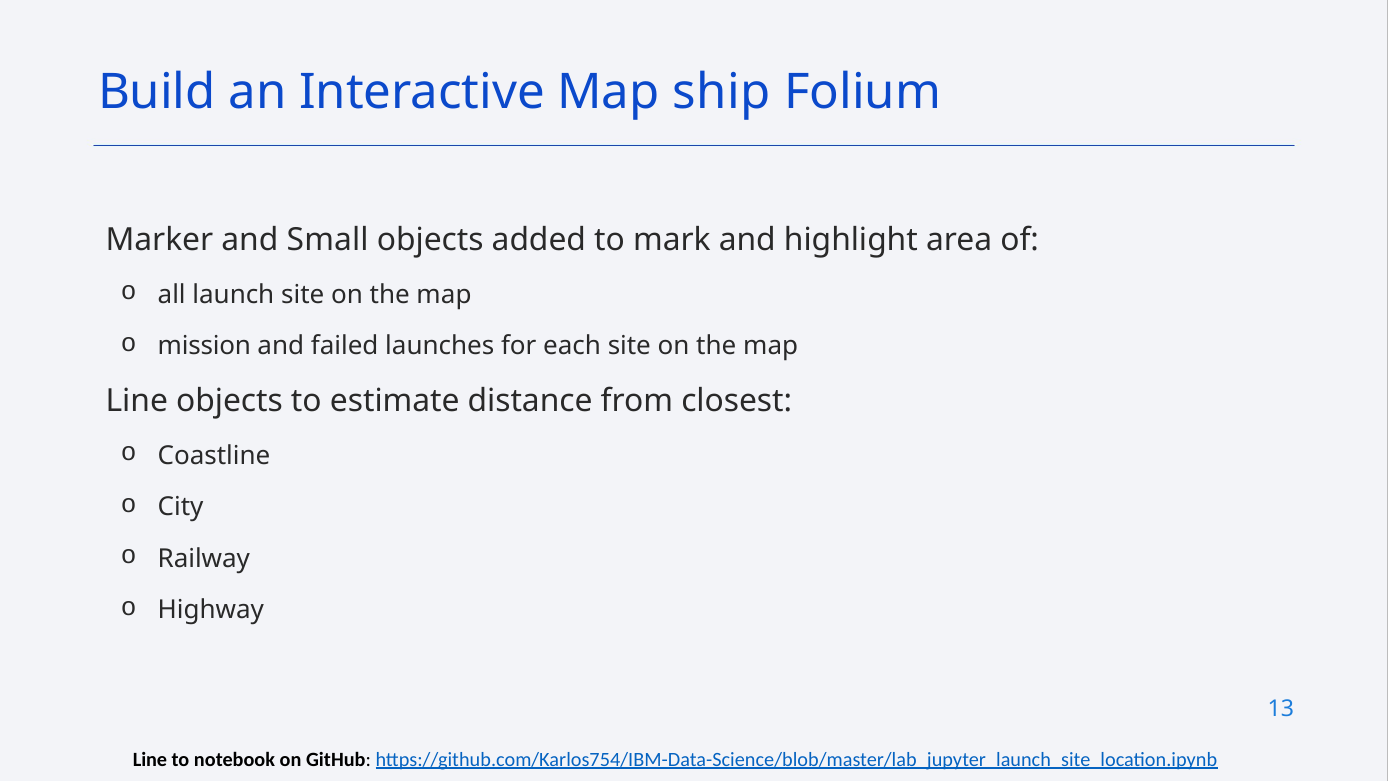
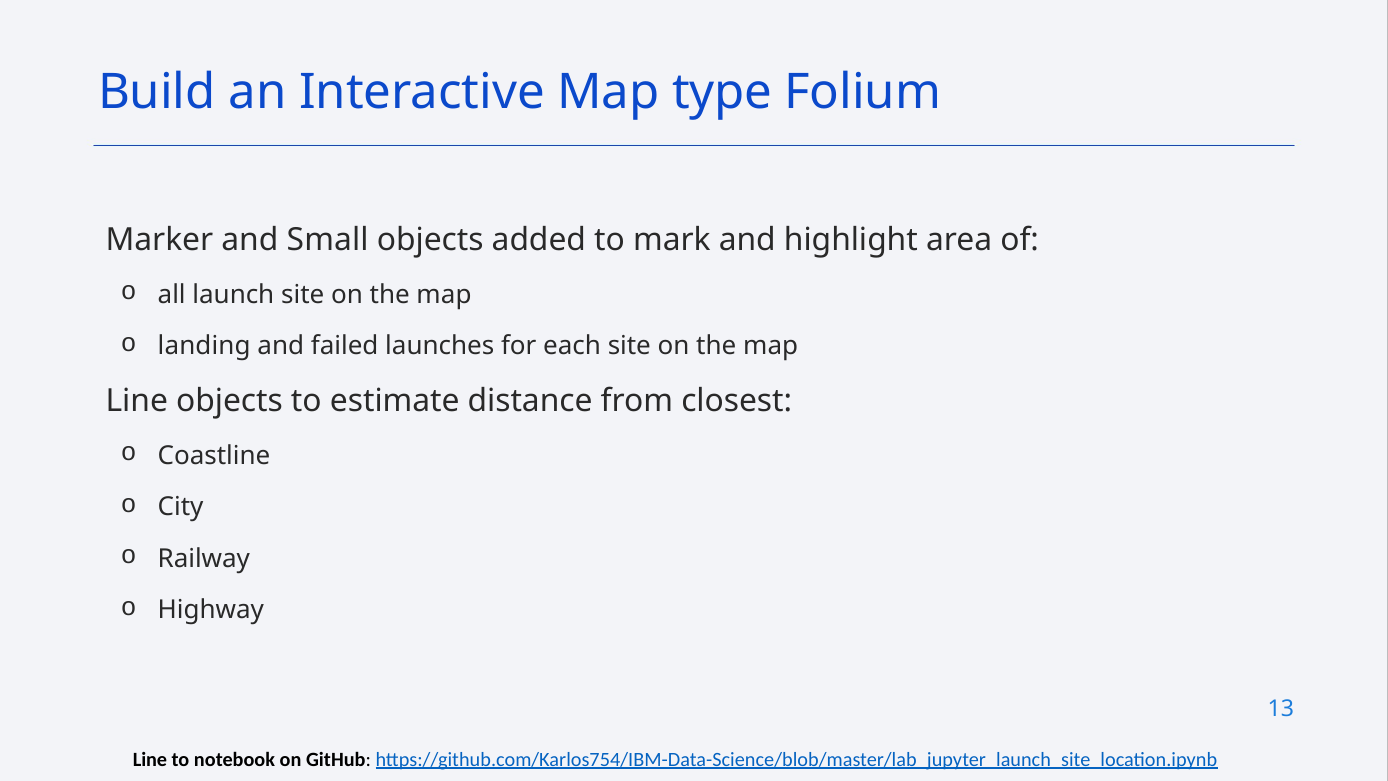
ship: ship -> type
mission: mission -> landing
